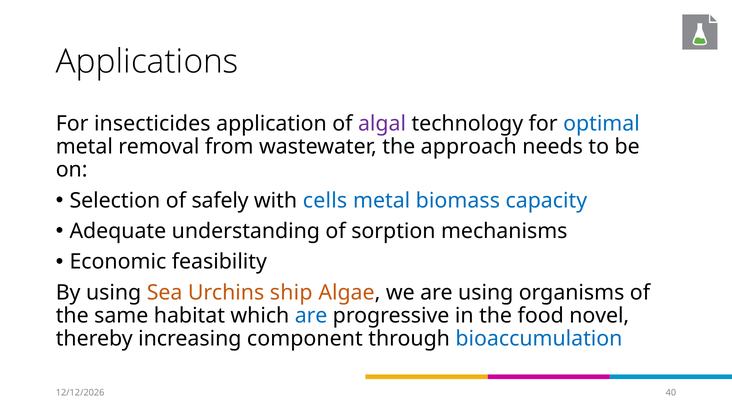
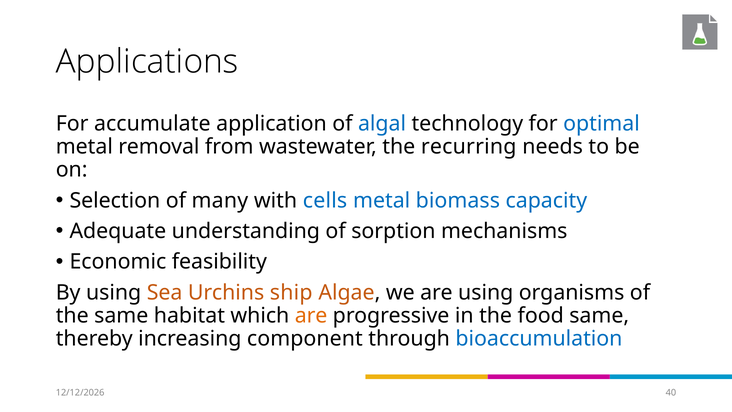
insecticides: insecticides -> accumulate
algal colour: purple -> blue
approach: approach -> recurring
safely: safely -> many
are at (311, 315) colour: blue -> orange
food novel: novel -> same
